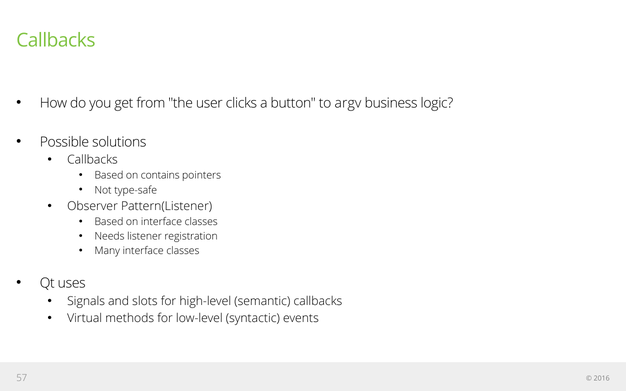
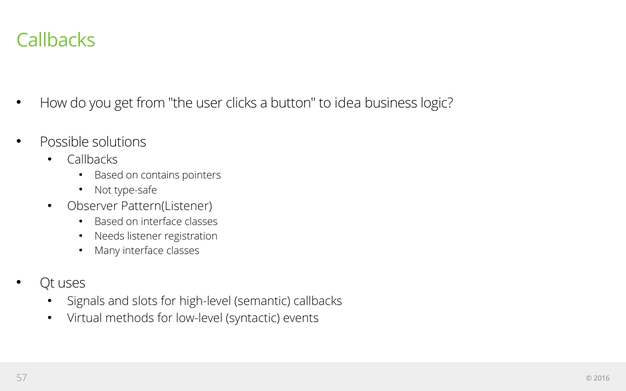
argv: argv -> idea
